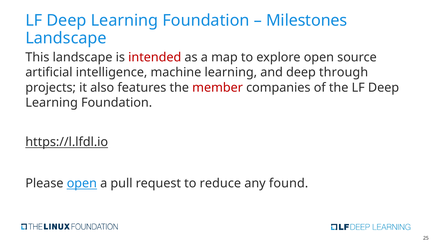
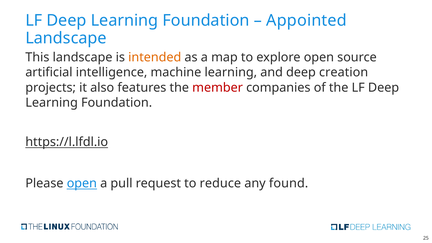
Milestones: Milestones -> Appointed
intended colour: red -> orange
through: through -> creation
